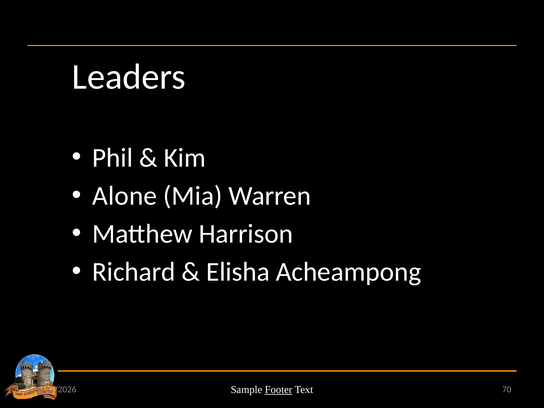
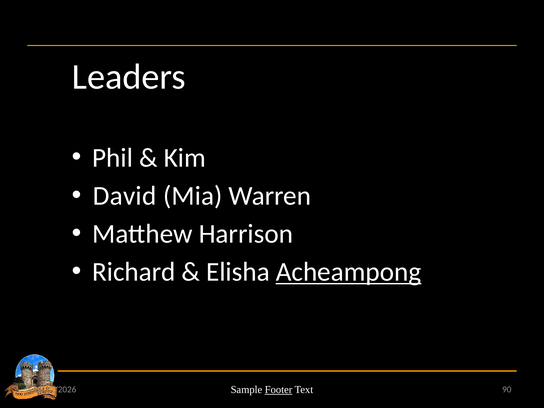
Alone: Alone -> David
Acheampong at (349, 272) underline: none -> present
70: 70 -> 90
